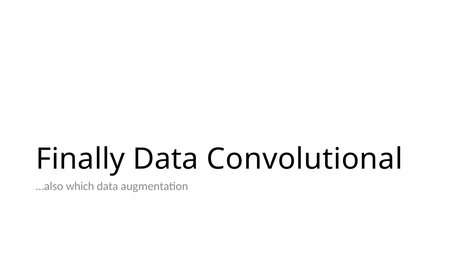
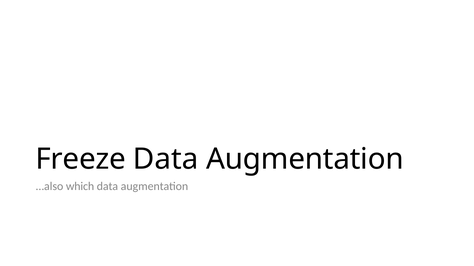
Finally: Finally -> Freeze
Convolutional at (305, 159): Convolutional -> Augmentation
